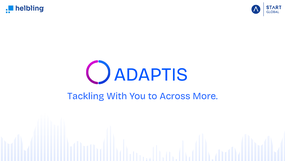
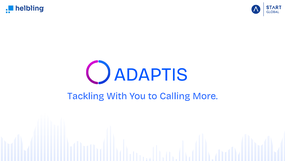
Across: Across -> Calling
